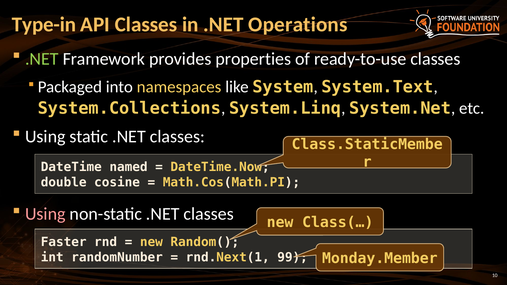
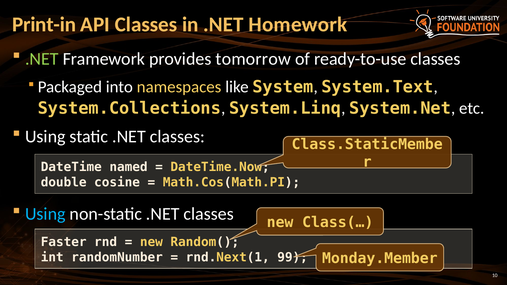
Type-in: Type-in -> Print-in
Operations: Operations -> Homework
properties: properties -> tomorrow
Using at (45, 214) colour: pink -> light blue
